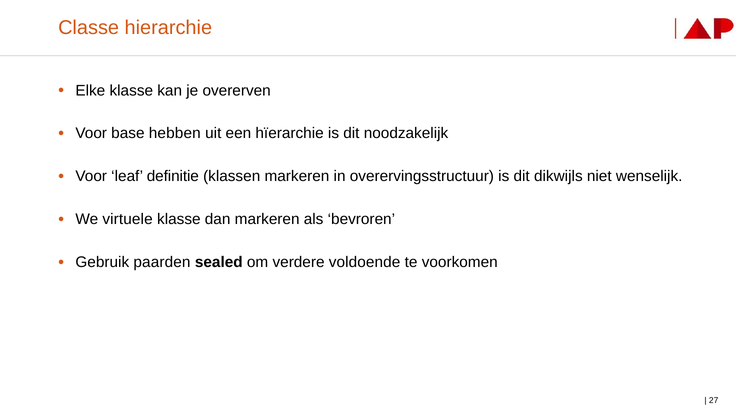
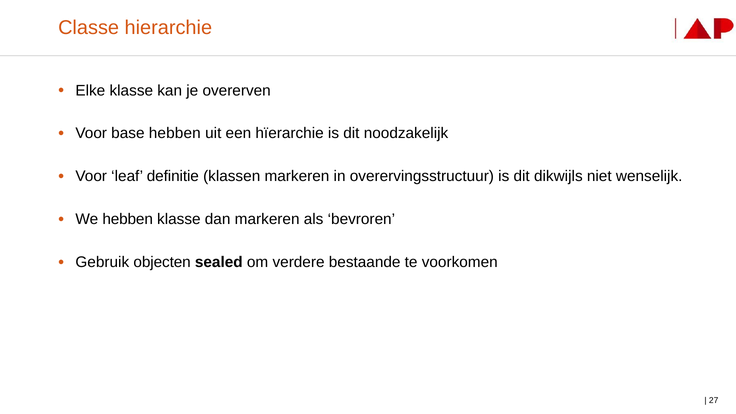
We virtuele: virtuele -> hebben
paarden: paarden -> objecten
voldoende: voldoende -> bestaande
